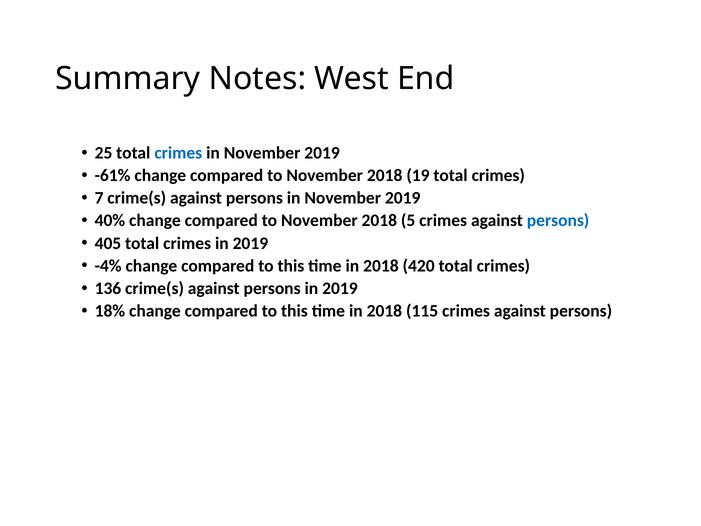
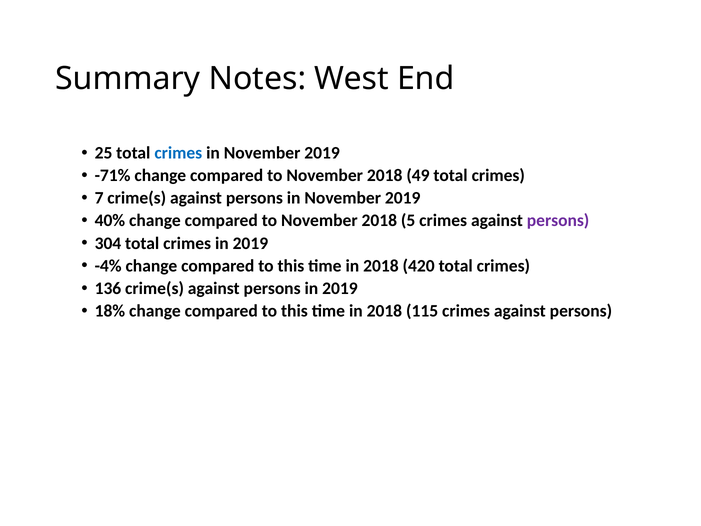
-61%: -61% -> -71%
19: 19 -> 49
persons at (558, 221) colour: blue -> purple
405: 405 -> 304
